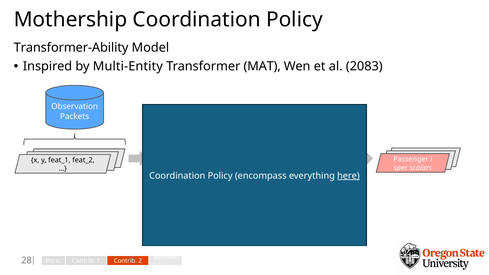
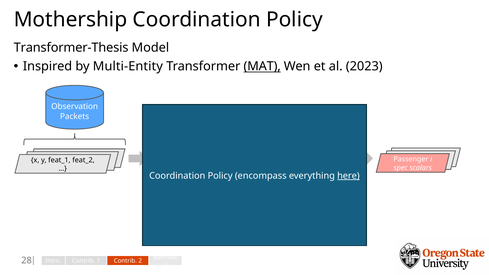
Transformer-Ability: Transformer-Ability -> Transformer-Thesis
MAT underline: none -> present
2083: 2083 -> 2023
